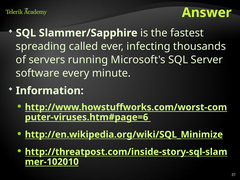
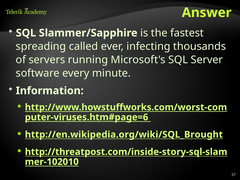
http://en.wikipedia.org/wiki/SQL_Minimize: http://en.wikipedia.org/wiki/SQL_Minimize -> http://en.wikipedia.org/wiki/SQL_Brought
